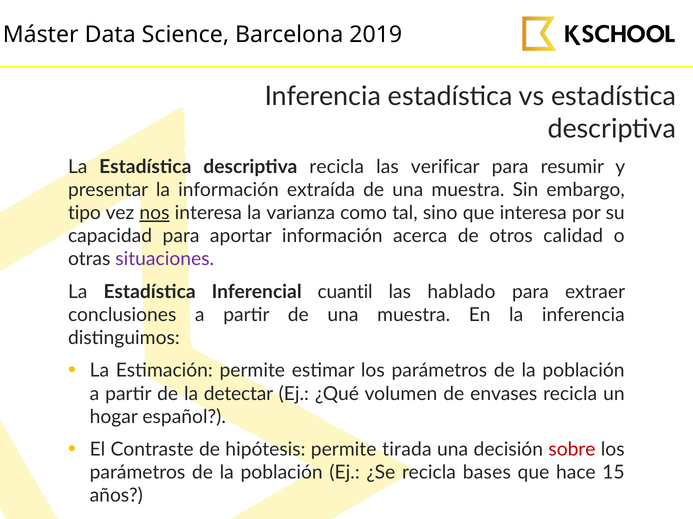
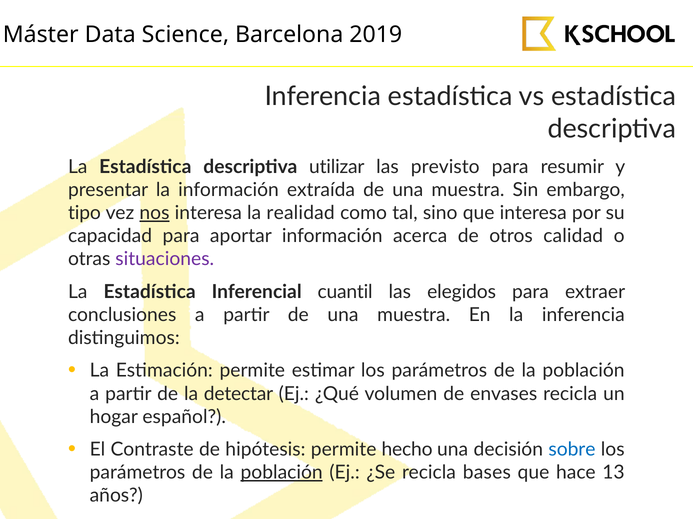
descriptiva recicla: recicla -> utilizar
verificar: verificar -> previsto
varianza: varianza -> realidad
hablado: hablado -> elegidos
tirada: tirada -> hecho
sobre colour: red -> blue
población at (282, 473) underline: none -> present
15: 15 -> 13
